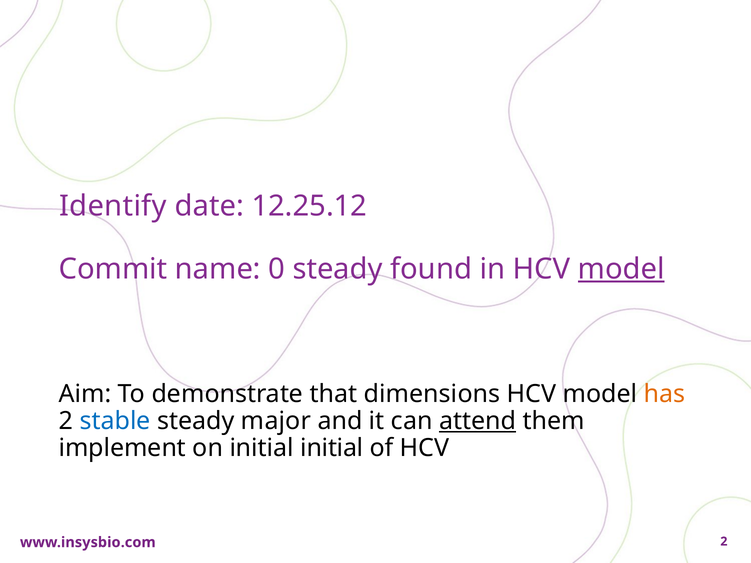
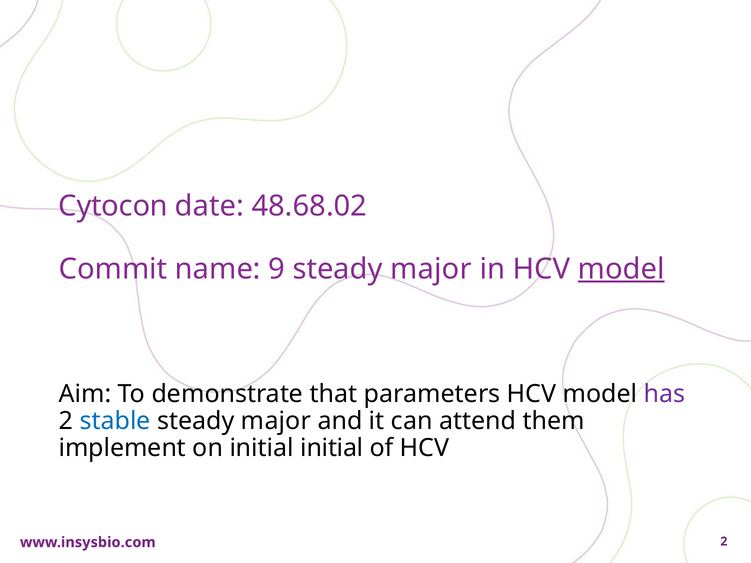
Identify: Identify -> Cytocon
12.25.12: 12.25.12 -> 48.68.02
0: 0 -> 9
found at (431, 269): found -> major
dimensions: dimensions -> parameters
has colour: orange -> purple
attend underline: present -> none
